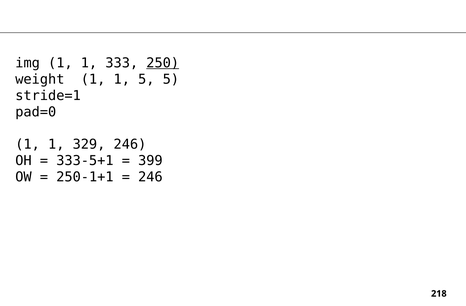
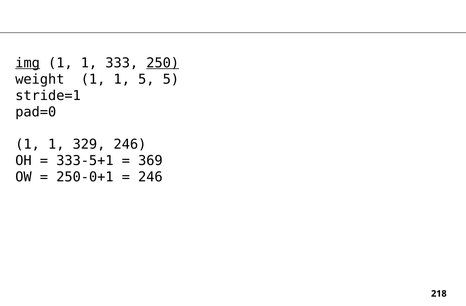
img underline: none -> present
399: 399 -> 369
250-1+1: 250-1+1 -> 250-0+1
